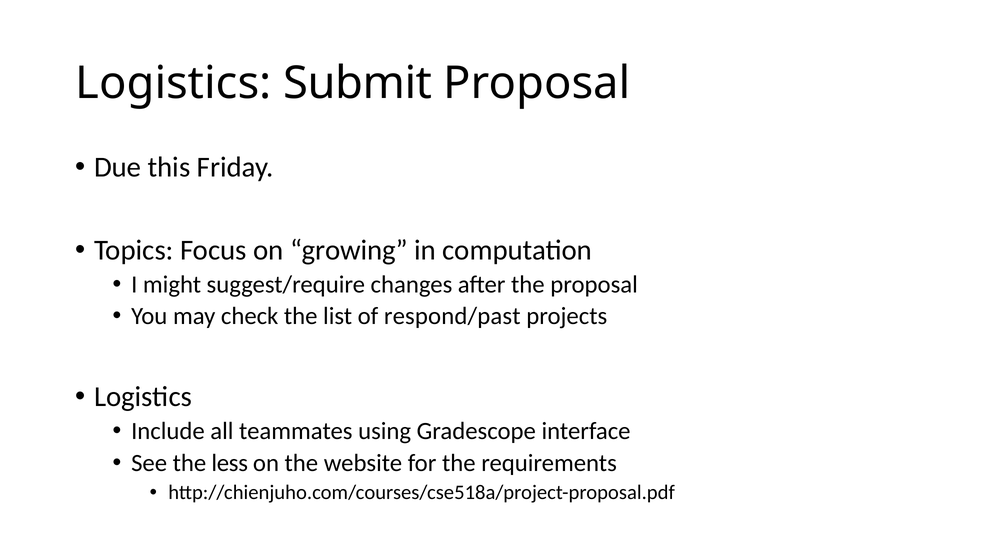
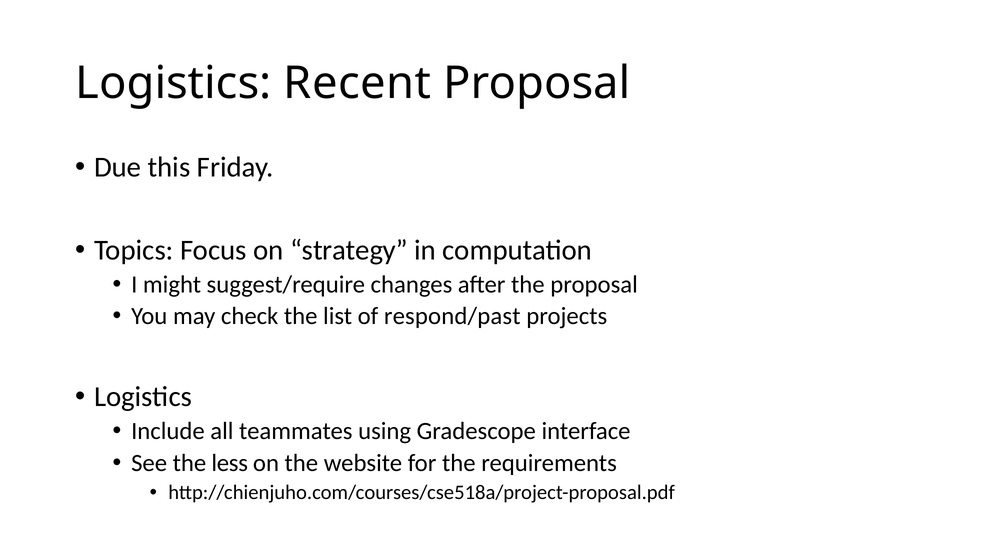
Submit: Submit -> Recent
growing: growing -> strategy
